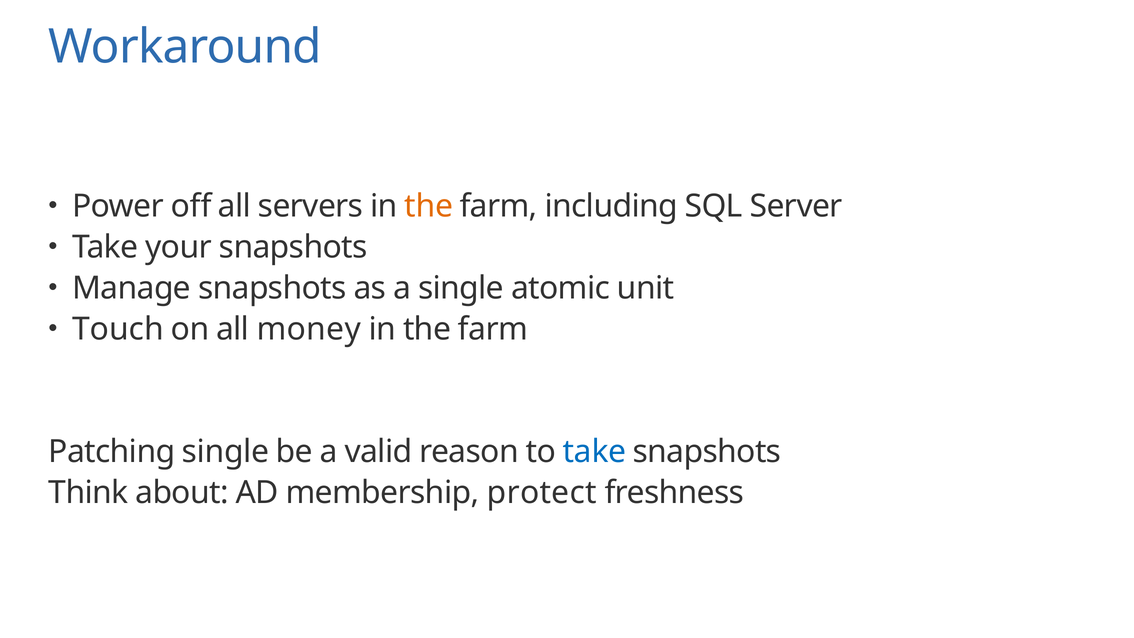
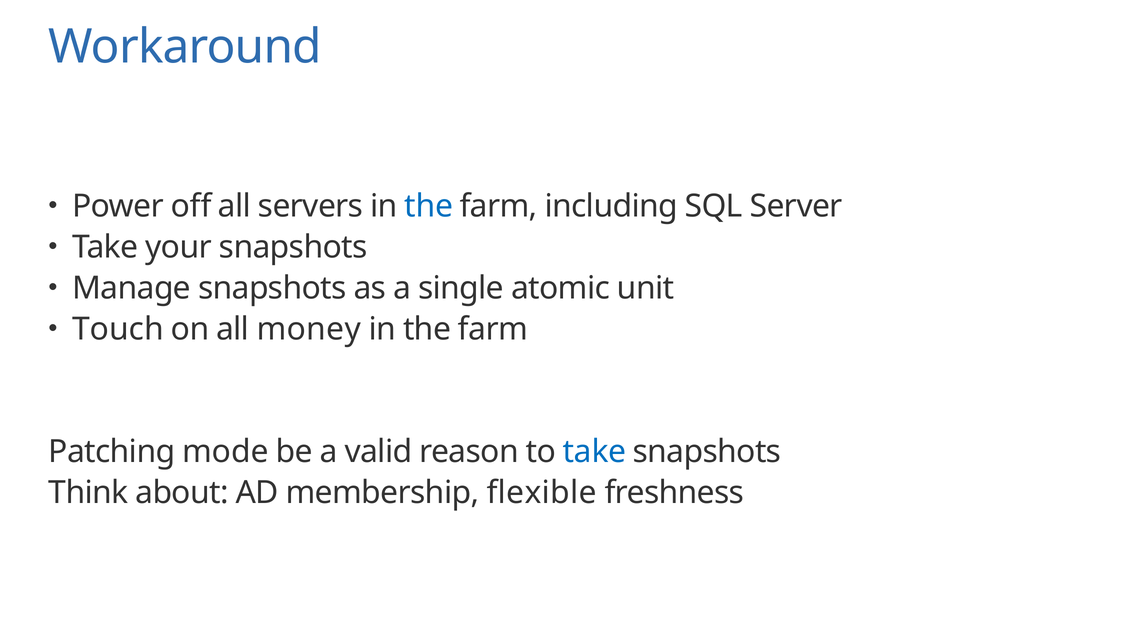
the at (429, 206) colour: orange -> blue
Patching single: single -> mode
protect: protect -> flexible
